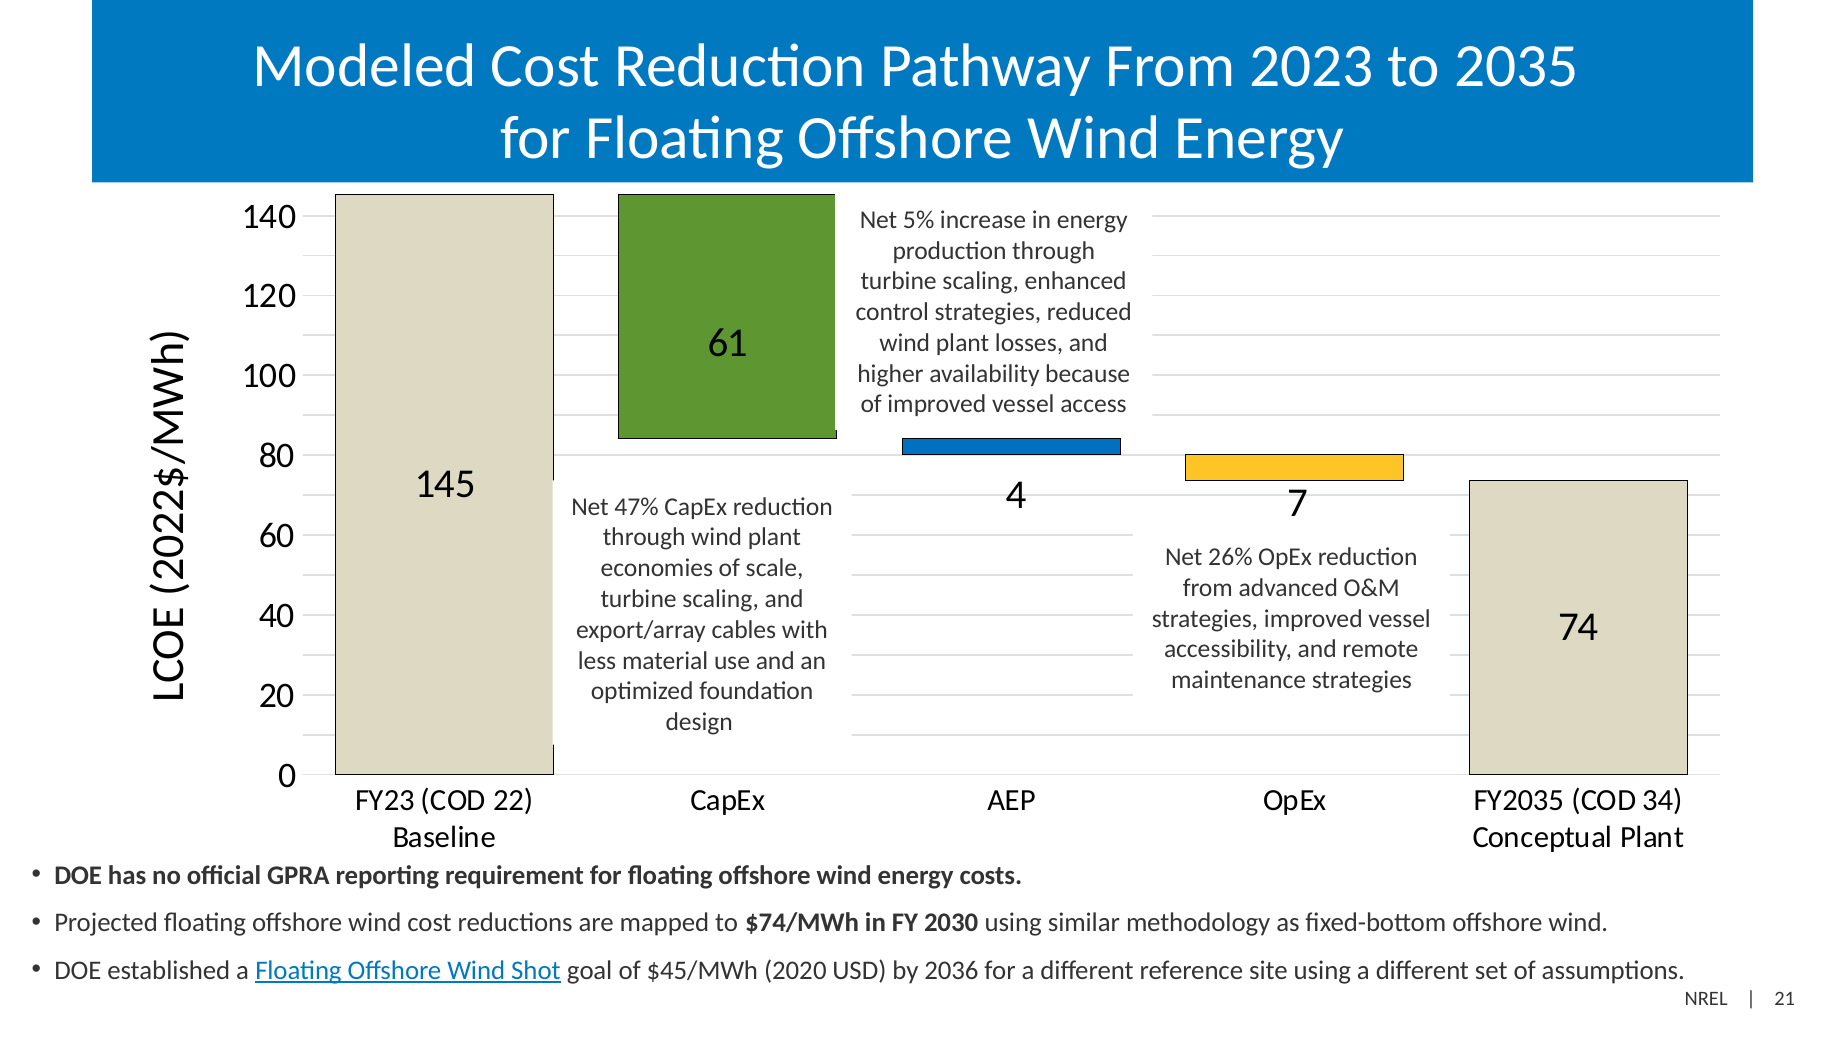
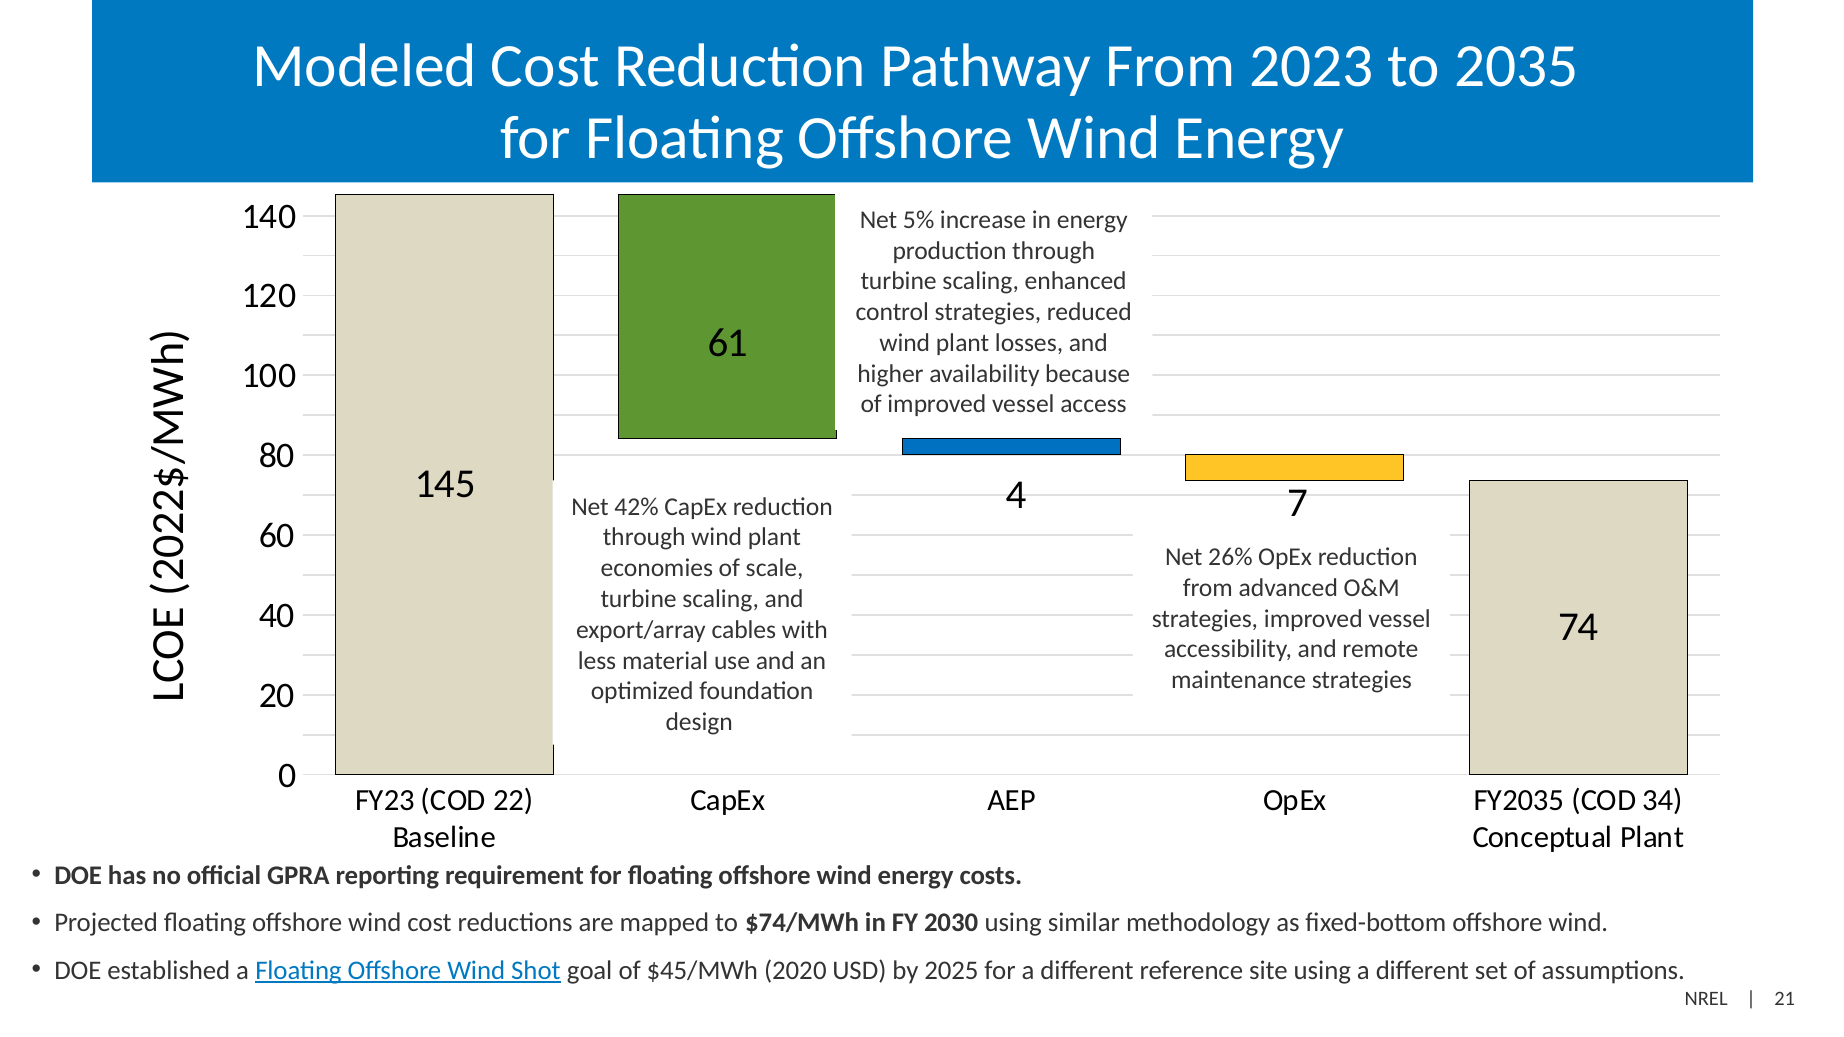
47%: 47% -> 42%
2036: 2036 -> 2025
